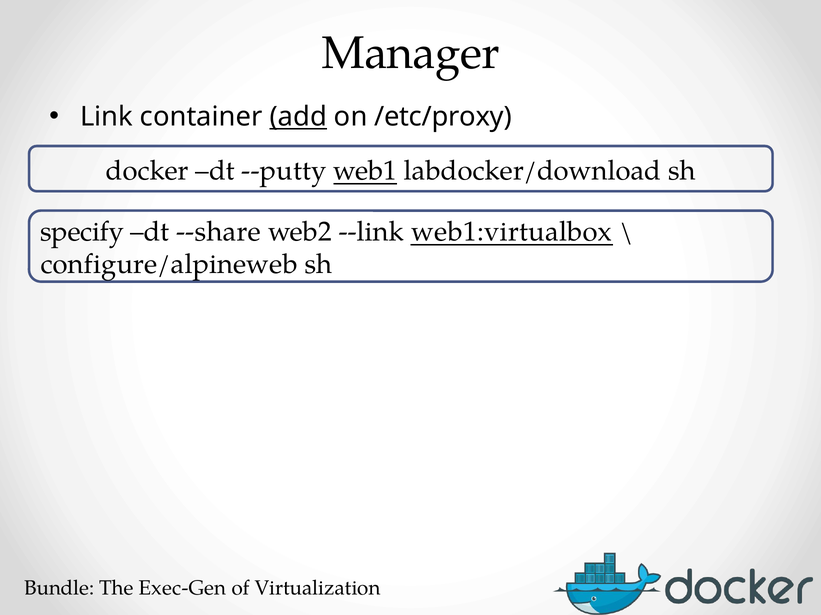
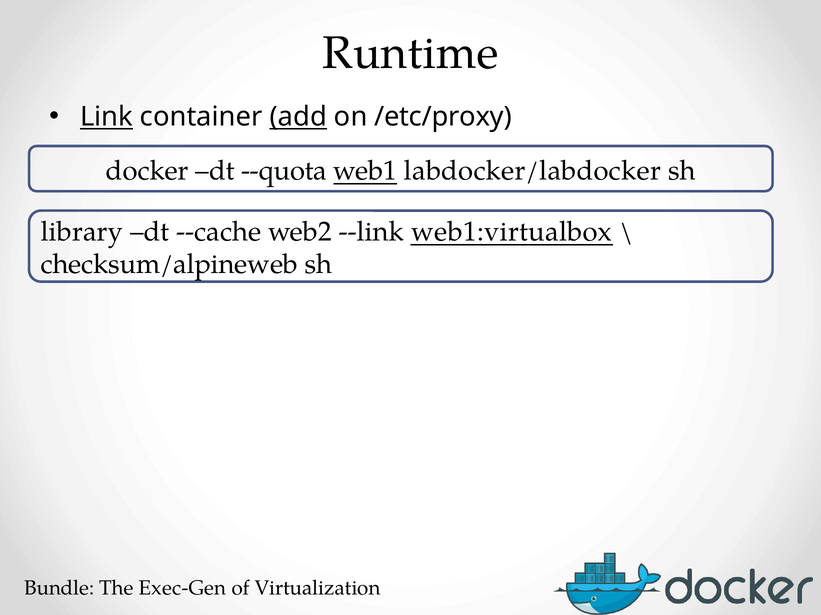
Manager: Manager -> Runtime
Link underline: none -> present
--putty: --putty -> --quota
labdocker/download: labdocker/download -> labdocker/labdocker
specify: specify -> library
--share: --share -> --cache
configure/alpineweb: configure/alpineweb -> checksum/alpineweb
